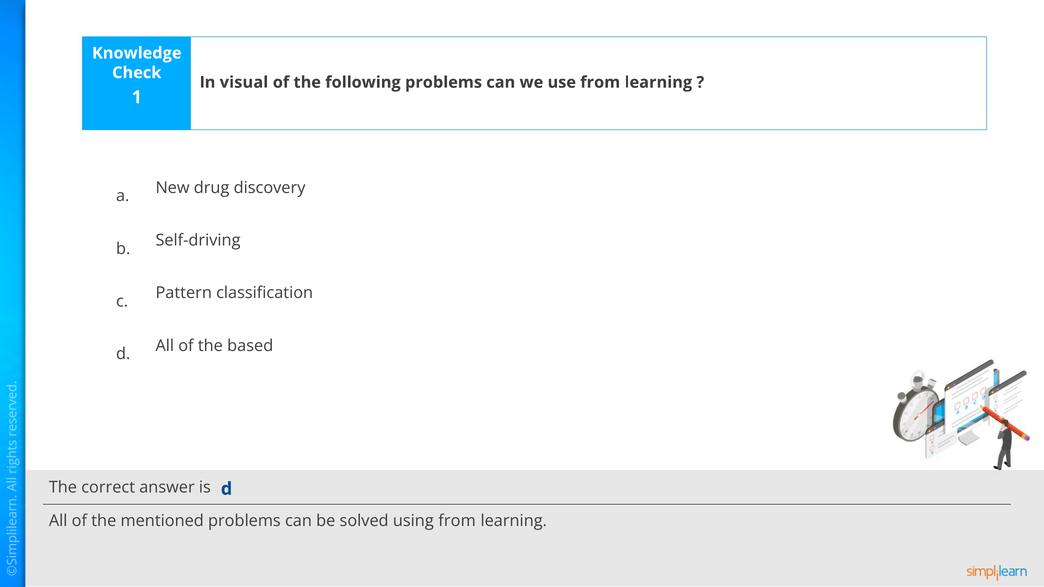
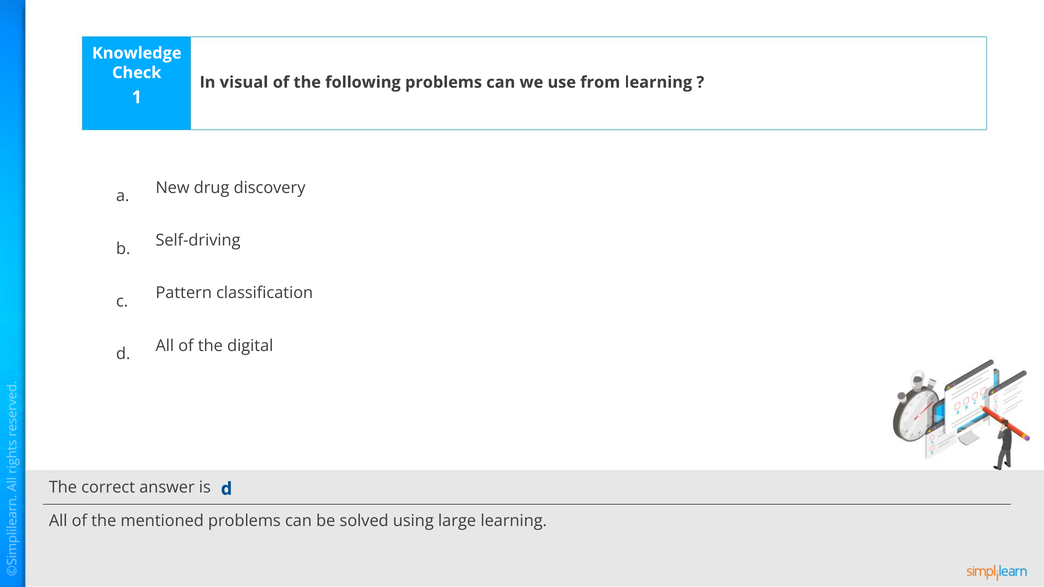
based: based -> digital
using from: from -> large
